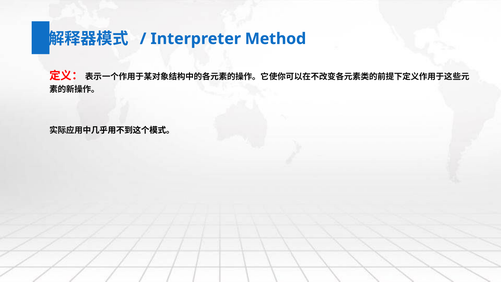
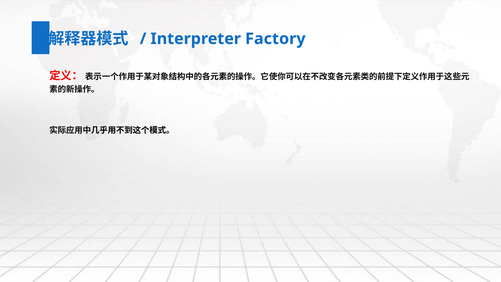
Method: Method -> Factory
